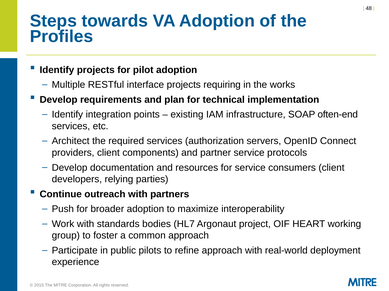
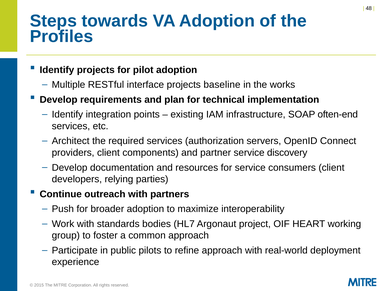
requiring: requiring -> baseline
protocols: protocols -> discovery
